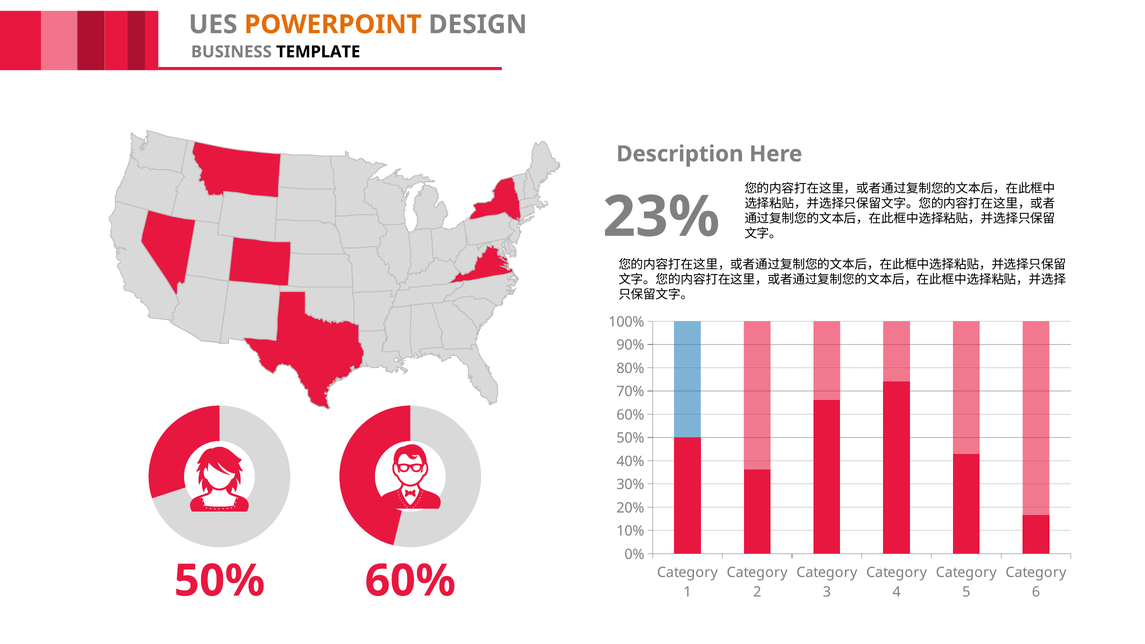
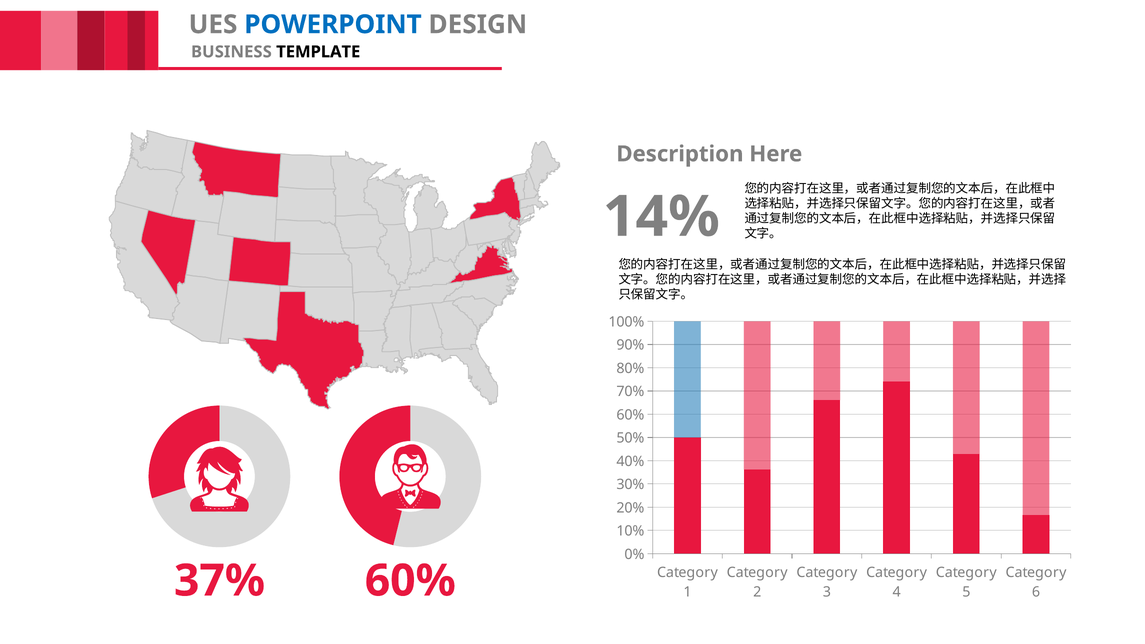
POWERPOINT colour: orange -> blue
23%: 23% -> 14%
50% at (219, 581): 50% -> 37%
